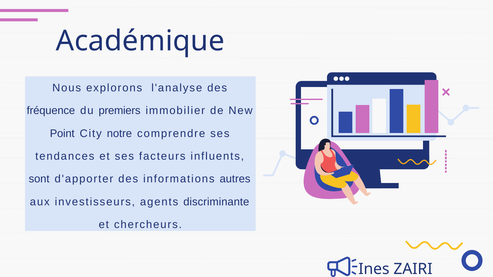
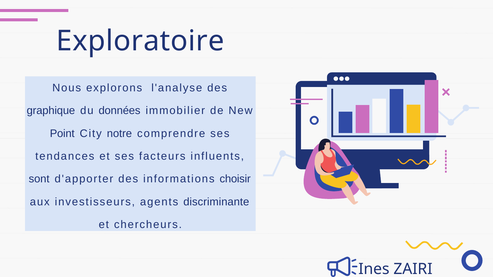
Académique: Académique -> Exploratoire
fréquence: fréquence -> graphique
premiers: premiers -> données
autres: autres -> choisir
